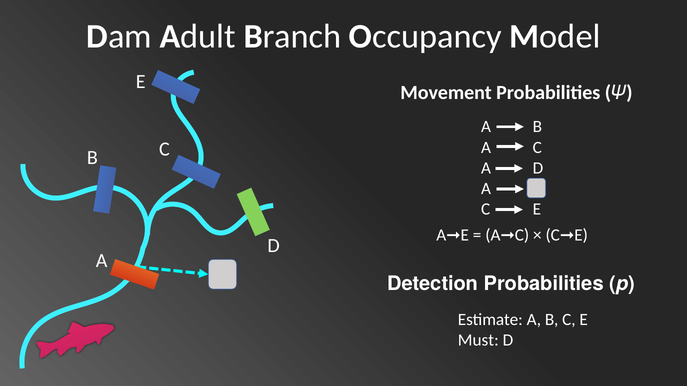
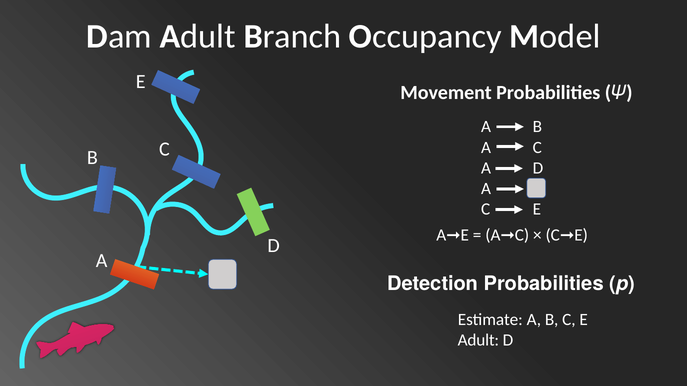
Must at (478, 341): Must -> Adult
